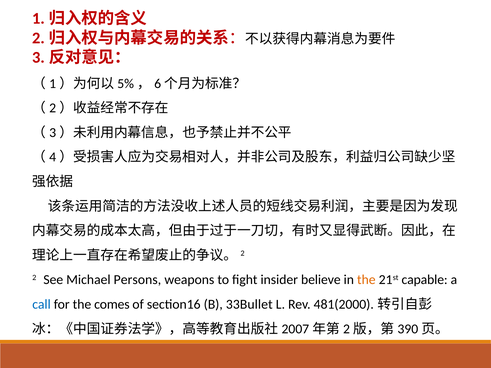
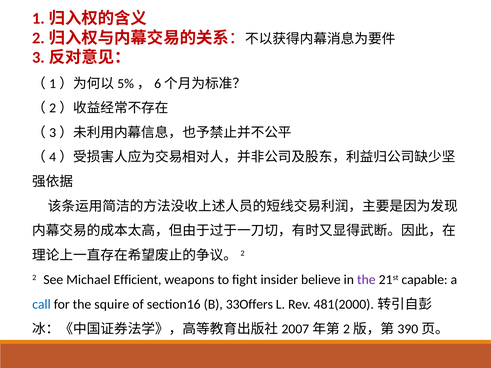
Persons: Persons -> Efficient
the at (366, 280) colour: orange -> purple
comes: comes -> squire
33Bullet: 33Bullet -> 33Offers
